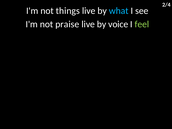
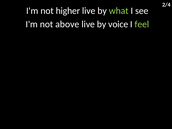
things: things -> higher
what colour: light blue -> light green
praise: praise -> above
